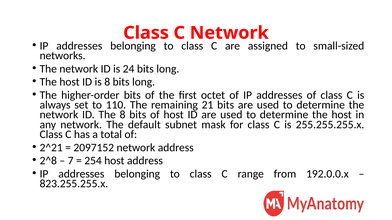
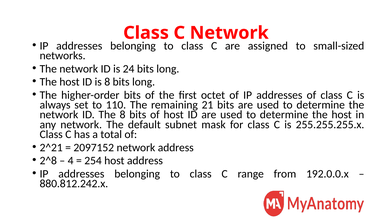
7: 7 -> 4
823.255.255.x: 823.255.255.x -> 880.812.242.x
